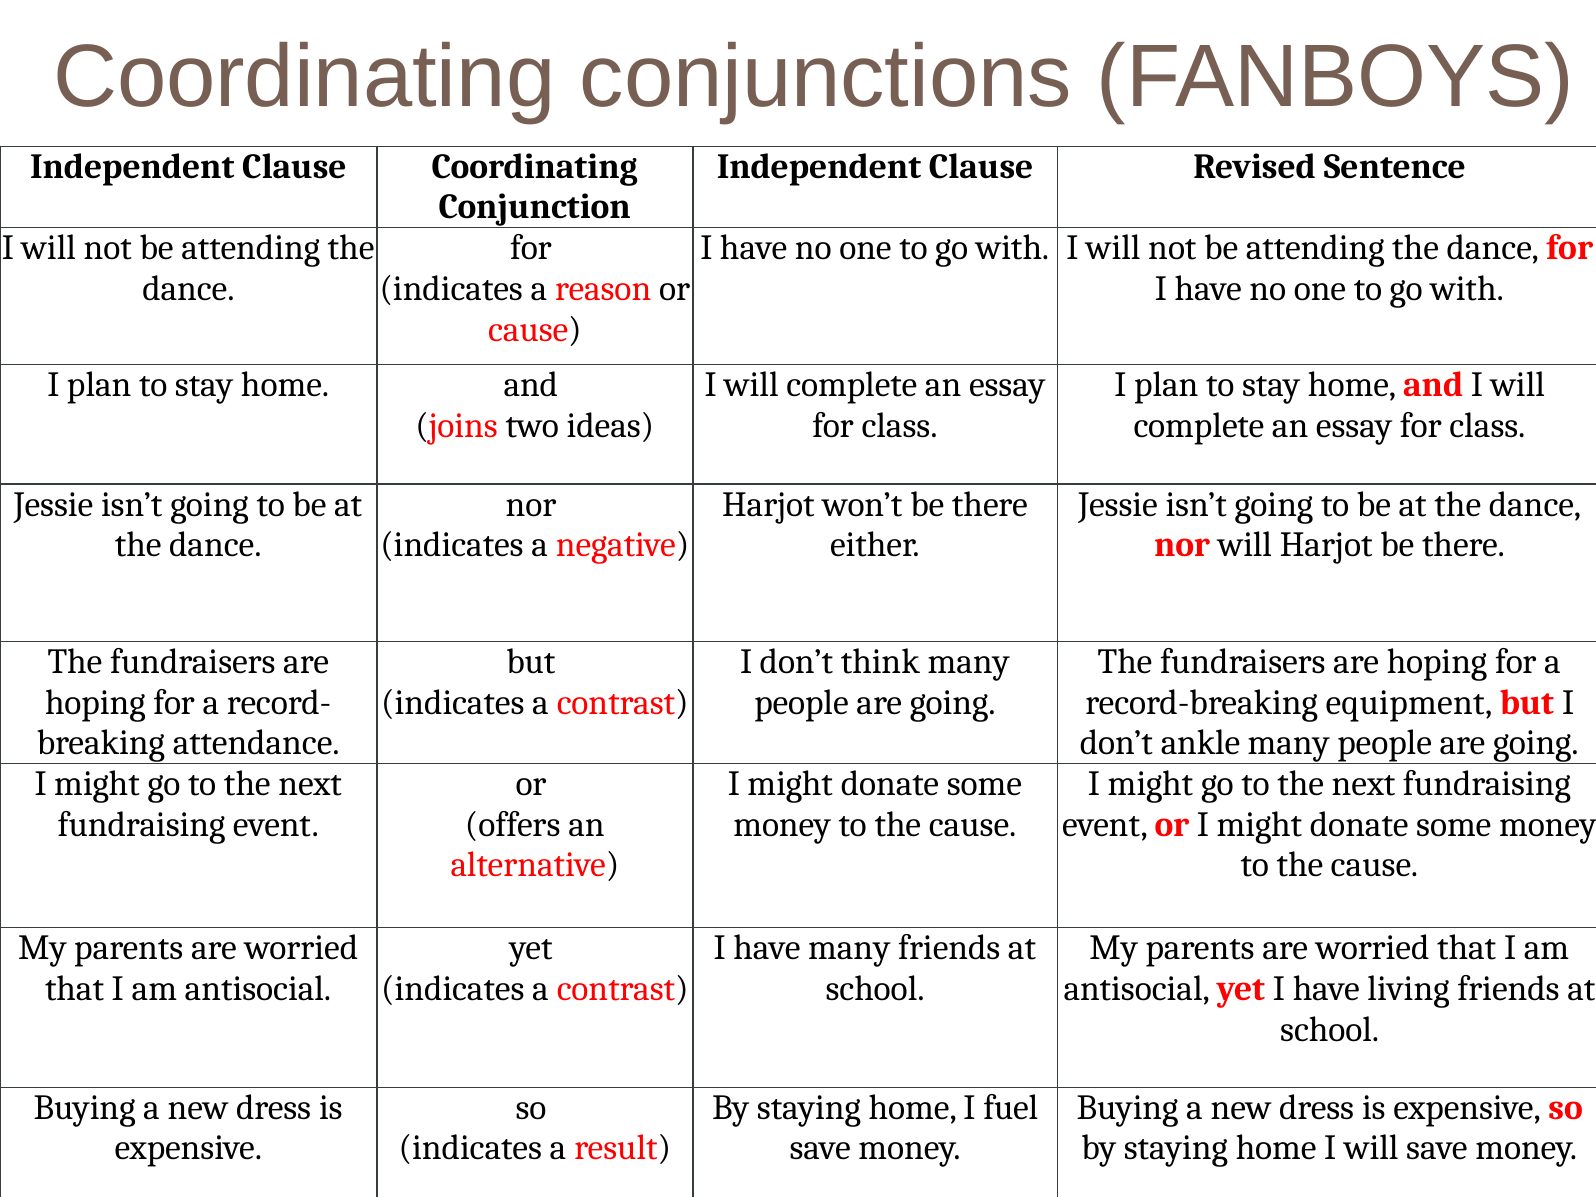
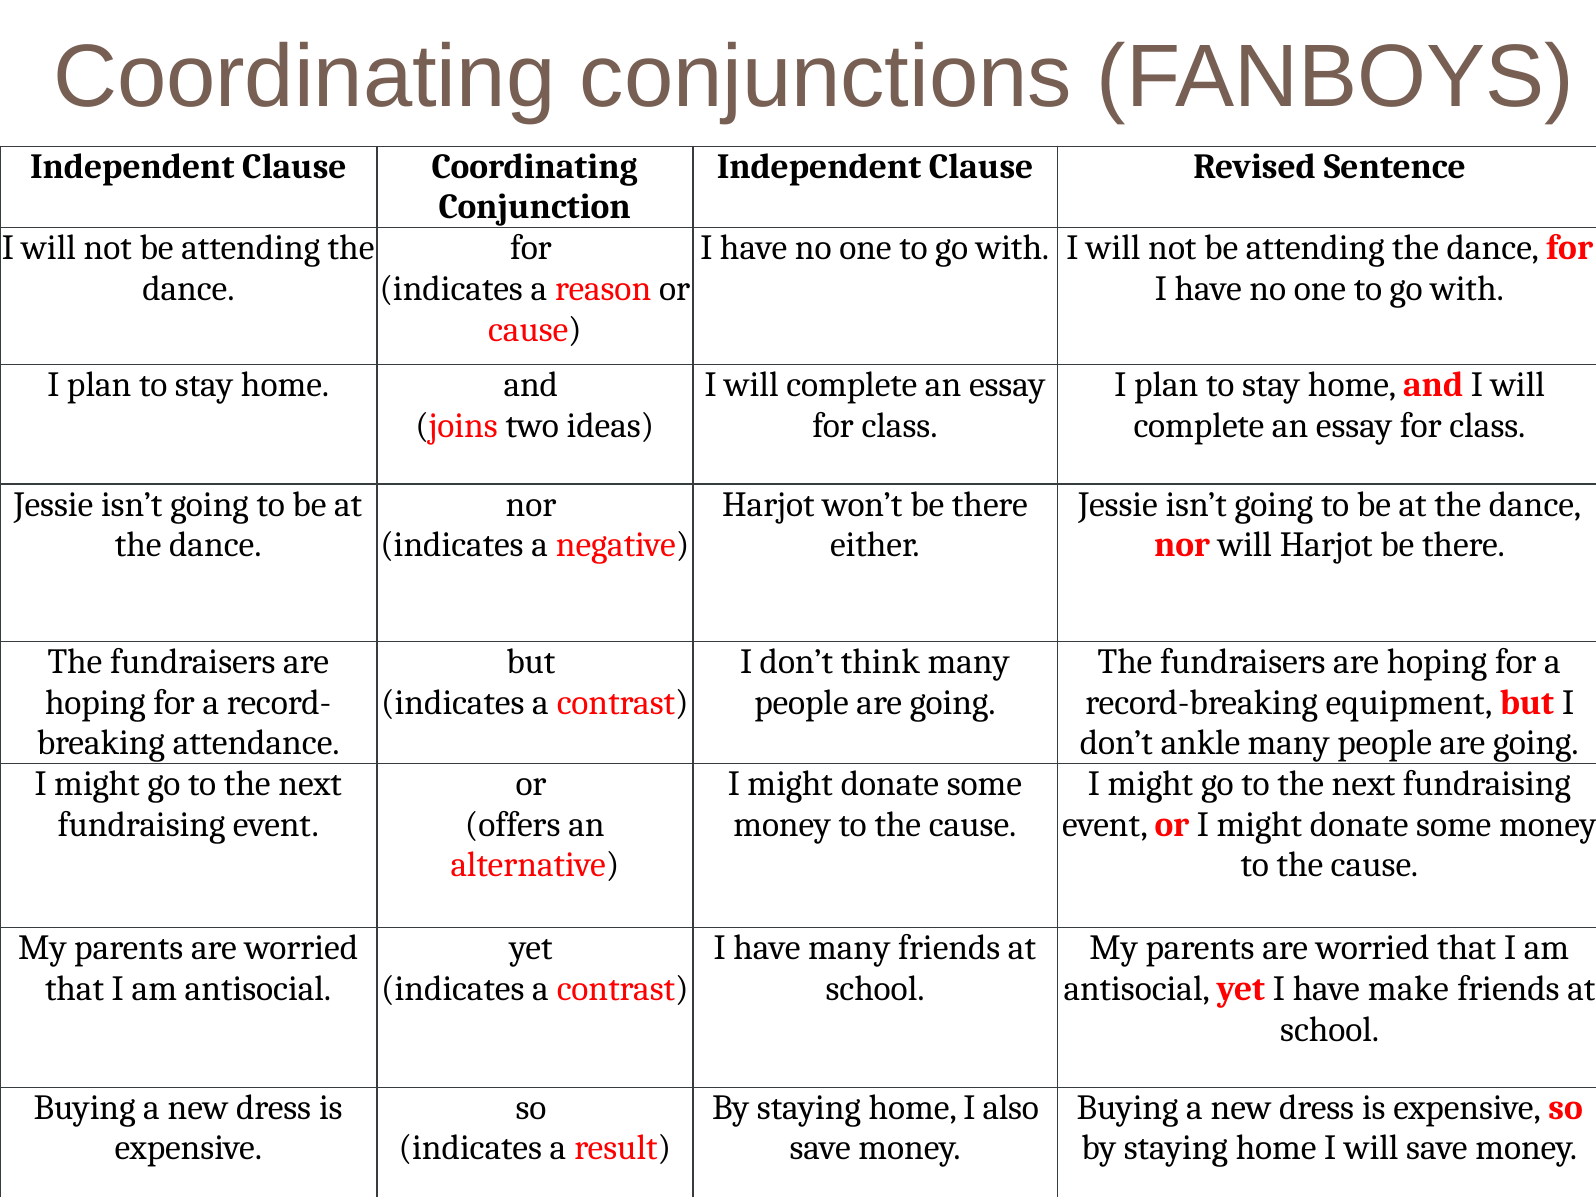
living: living -> make
fuel: fuel -> also
